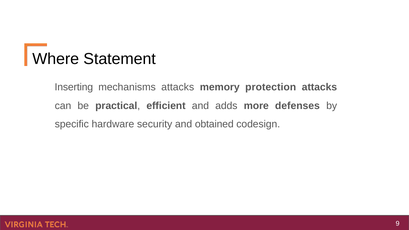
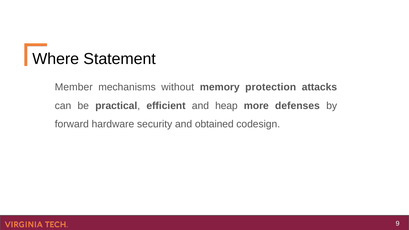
Inserting: Inserting -> Member
mechanisms attacks: attacks -> without
adds: adds -> heap
specific: specific -> forward
